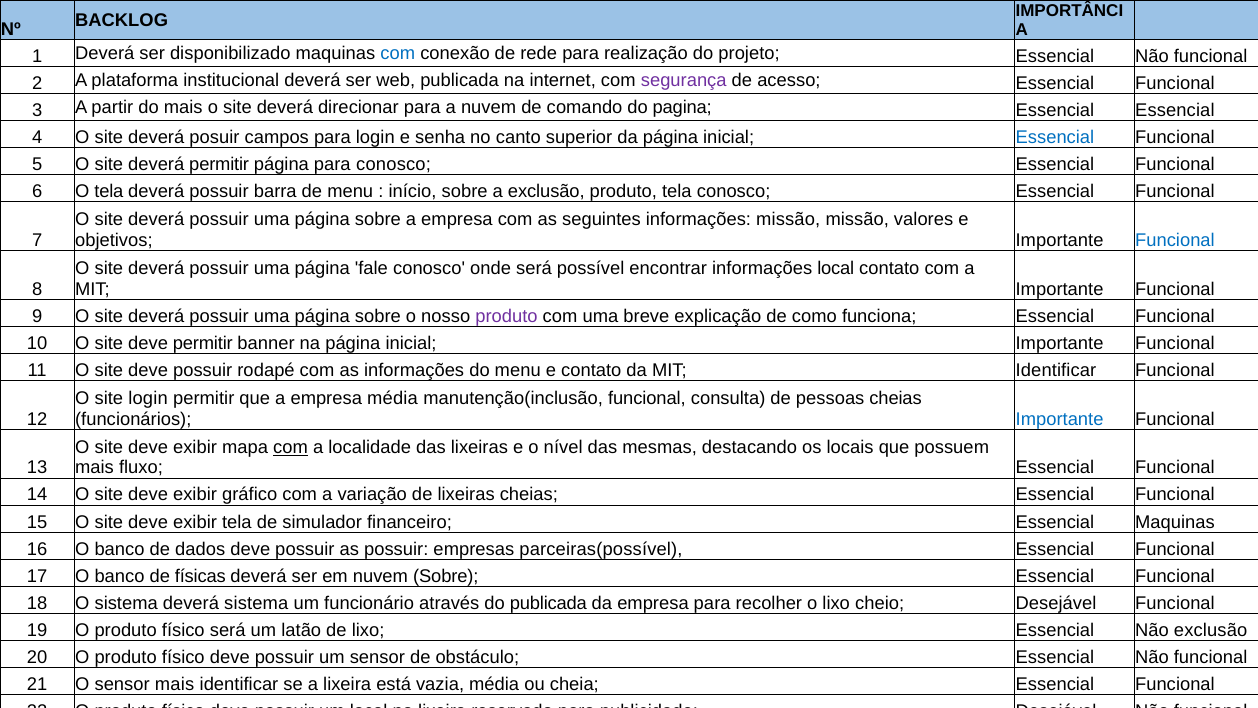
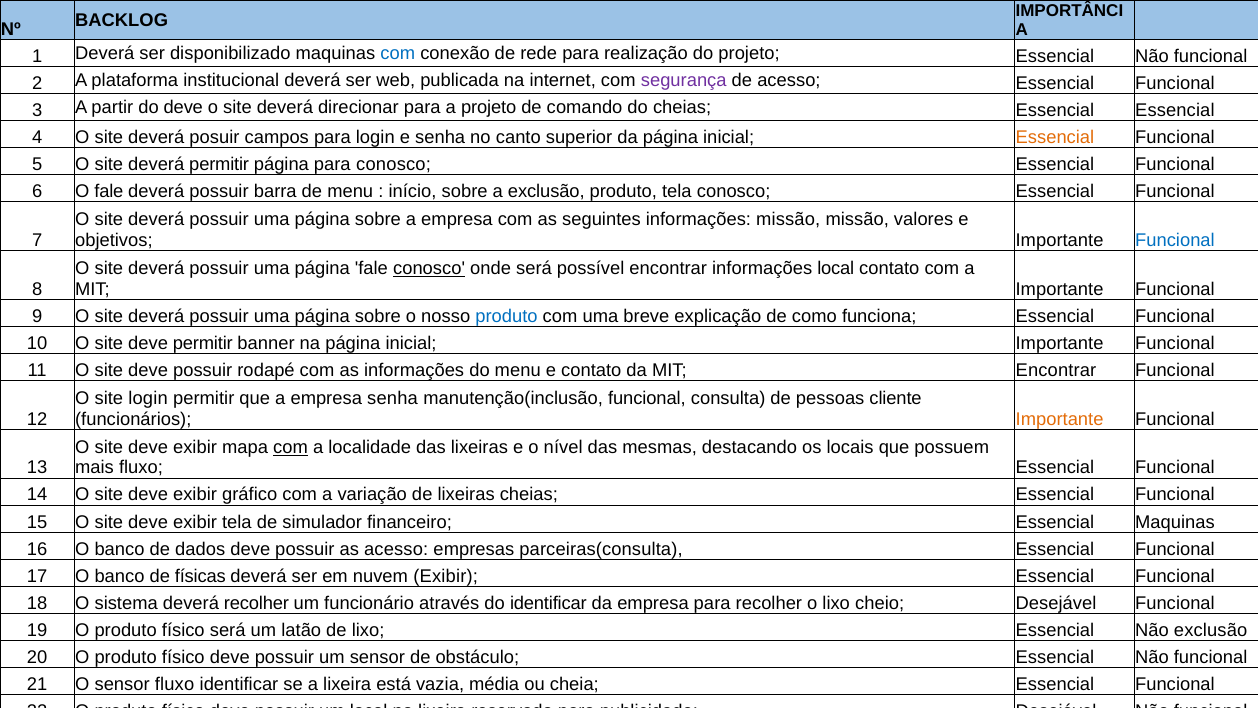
do mais: mais -> deve
a nuvem: nuvem -> projeto
do pagina: pagina -> cheias
Essencial at (1055, 137) colour: blue -> orange
O tela: tela -> fale
conosco at (429, 268) underline: none -> present
produto at (507, 316) colour: purple -> blue
MIT Identificar: Identificar -> Encontrar
empresa média: média -> senha
pessoas cheias: cheias -> cliente
Importante at (1060, 419) colour: blue -> orange
as possuir: possuir -> acesso
parceiras(possível: parceiras(possível -> parceiras(consulta
nuvem Sobre: Sobre -> Exibir
deverá sistema: sistema -> recolher
do publicada: publicada -> identificar
sensor mais: mais -> fluxo
